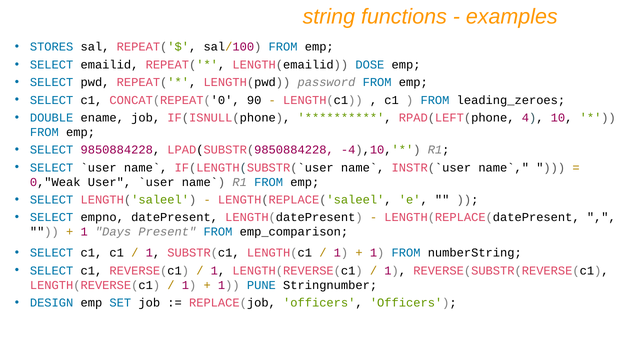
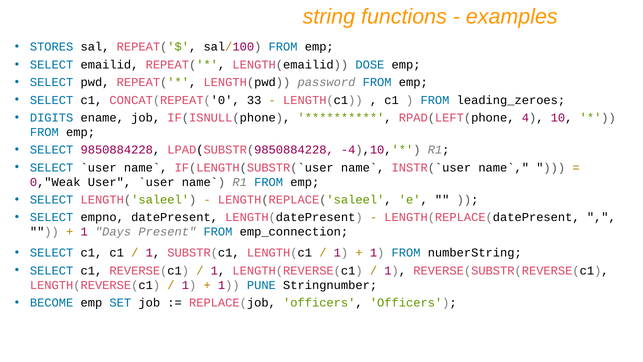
90: 90 -> 33
DOUBLE: DOUBLE -> DIGITS
emp_comparison: emp_comparison -> emp_connection
DESIGN: DESIGN -> BECOME
